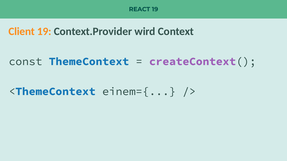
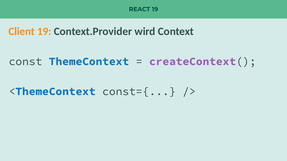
einem={: einem={ -> const={
